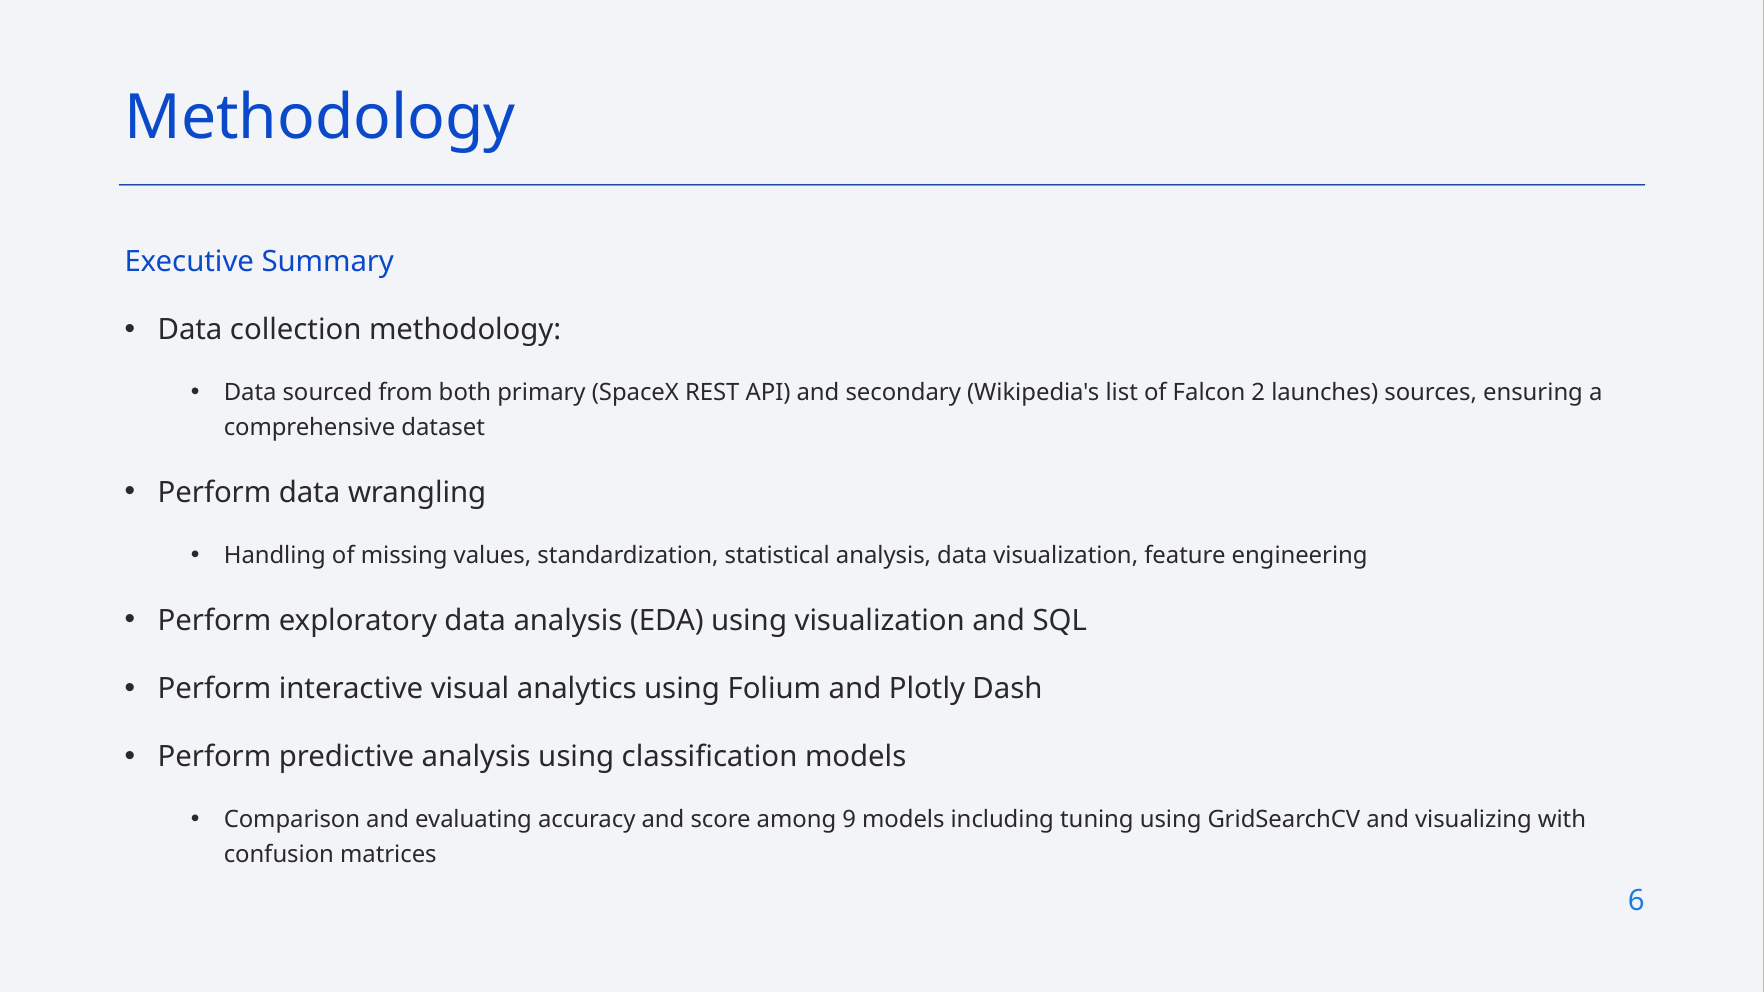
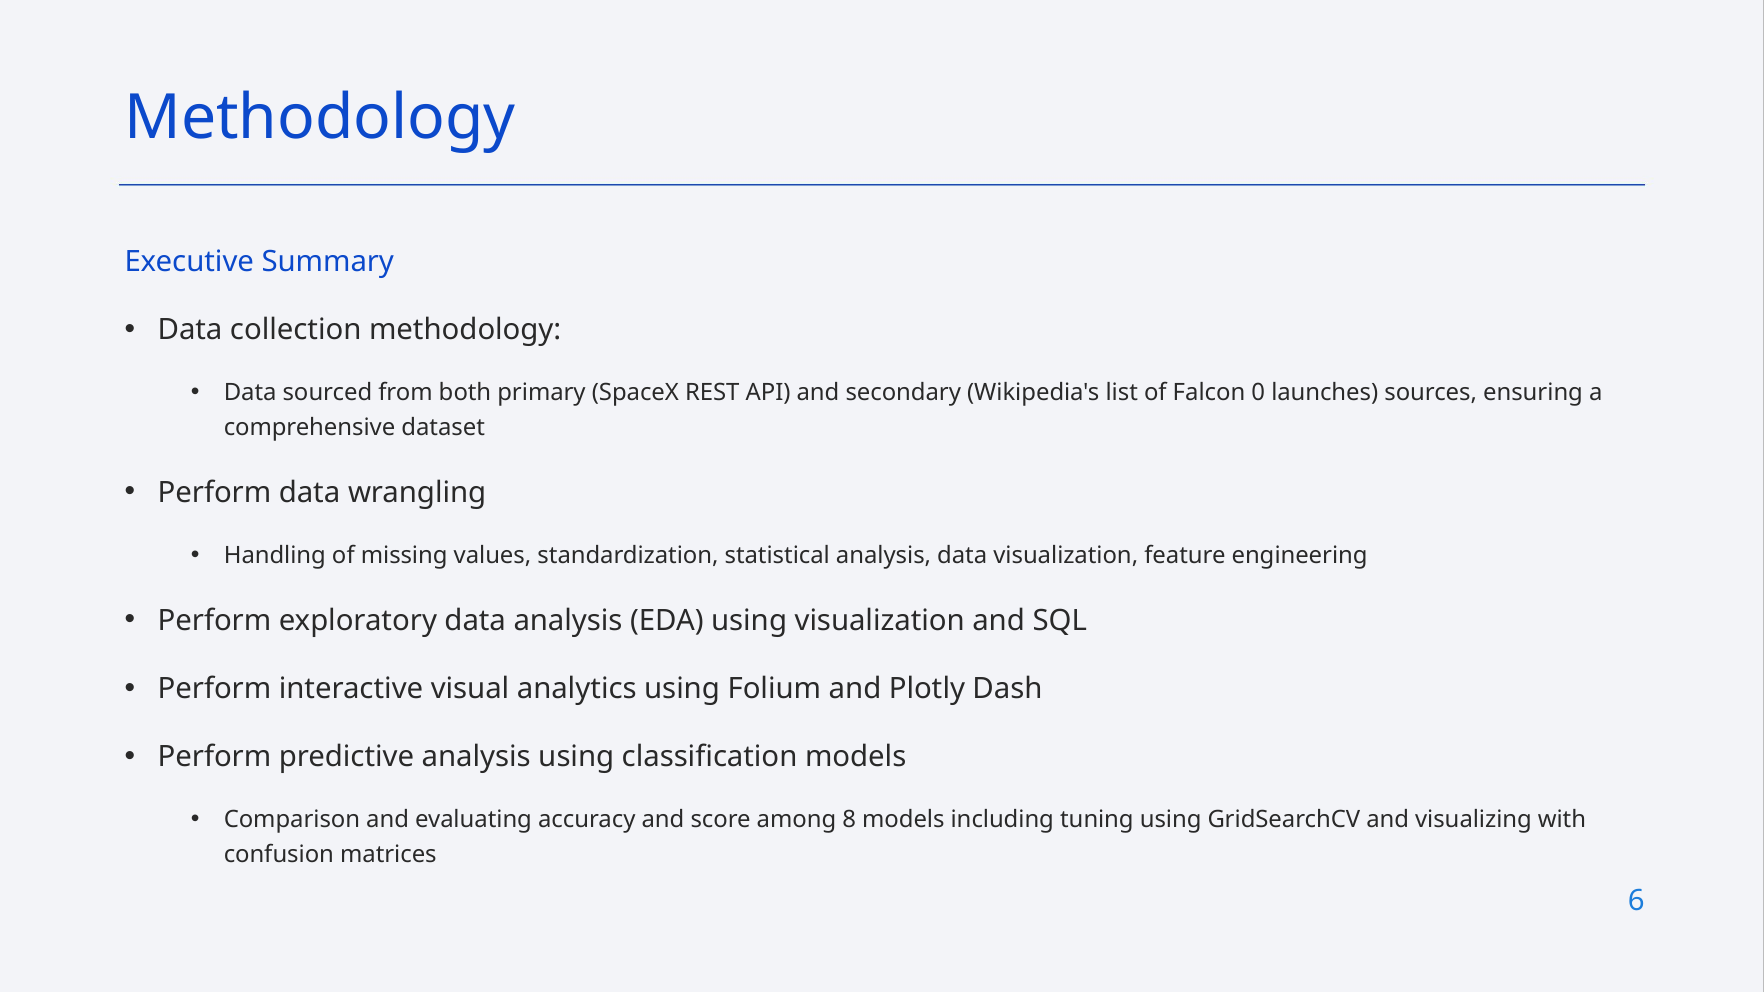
2: 2 -> 0
9: 9 -> 8
